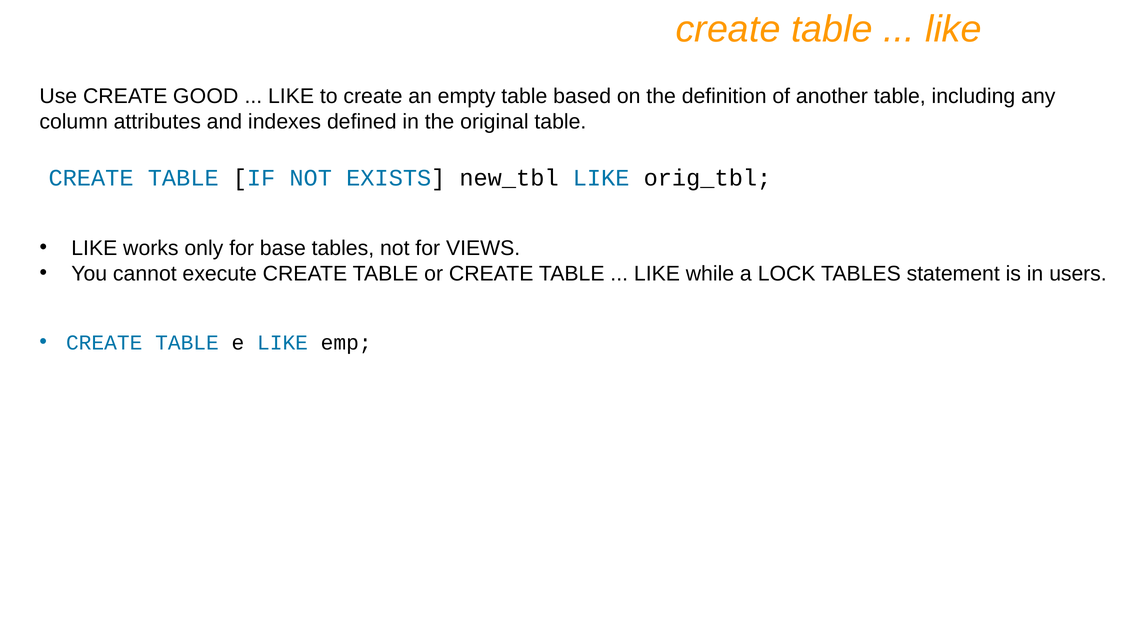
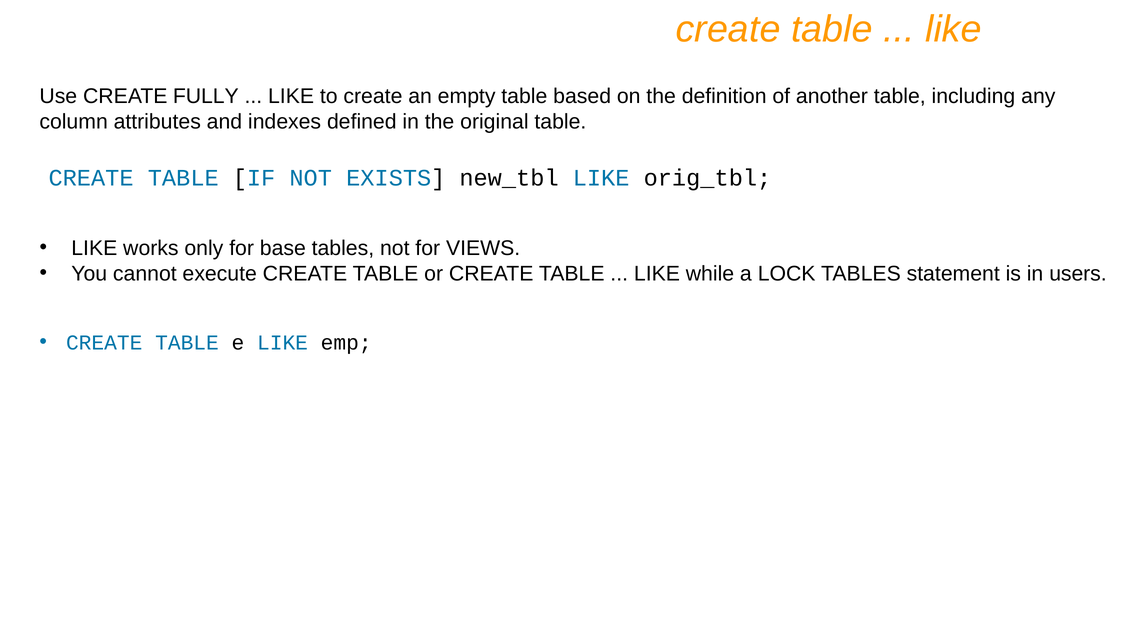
GOOD: GOOD -> FULLY
